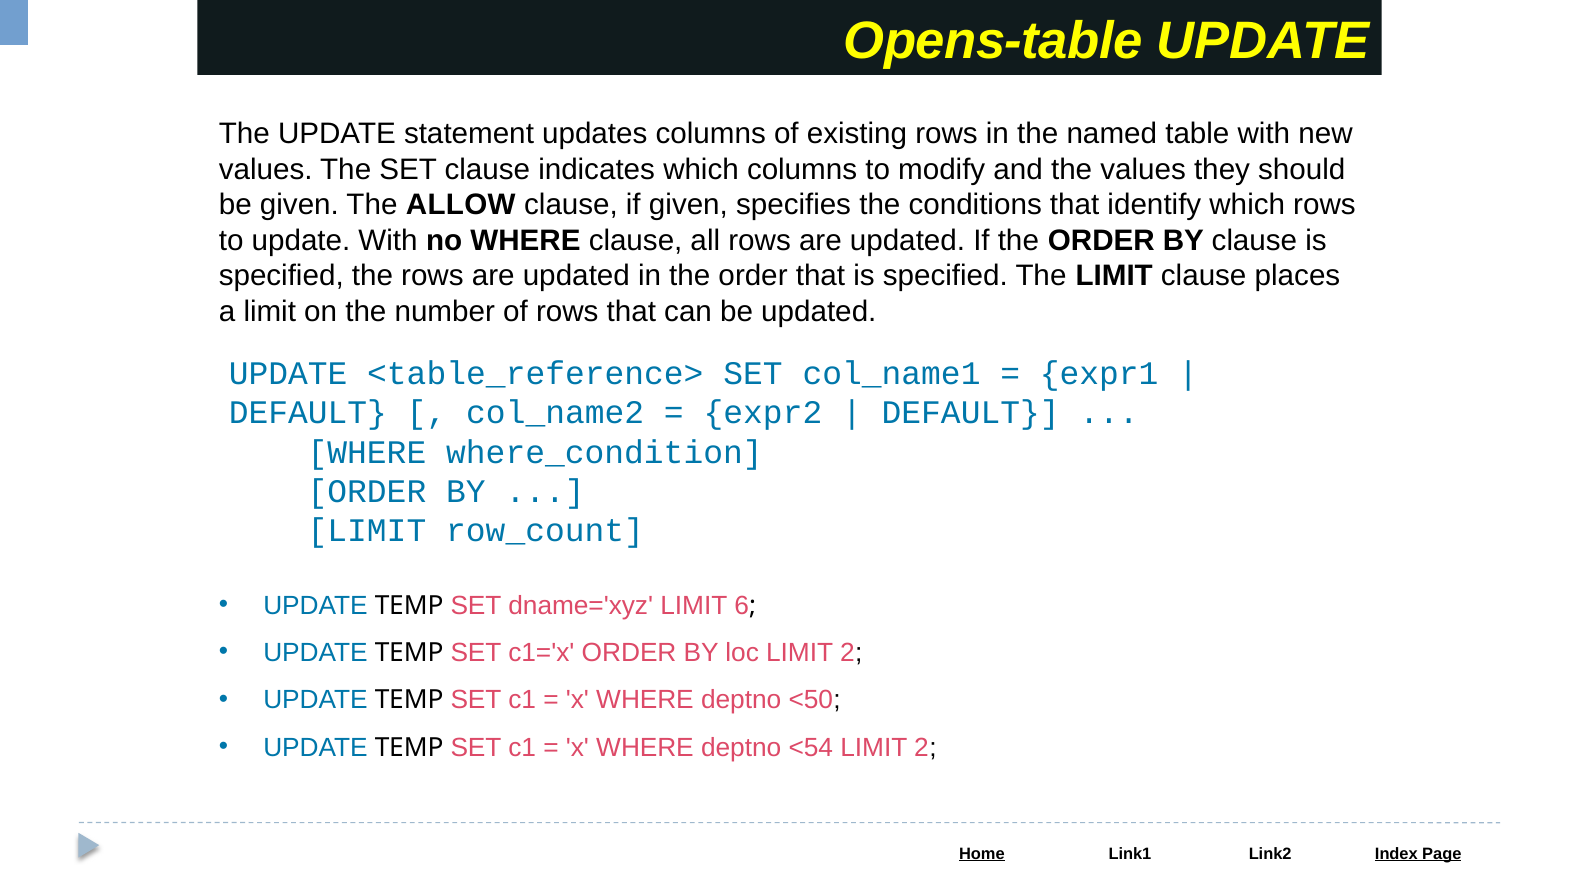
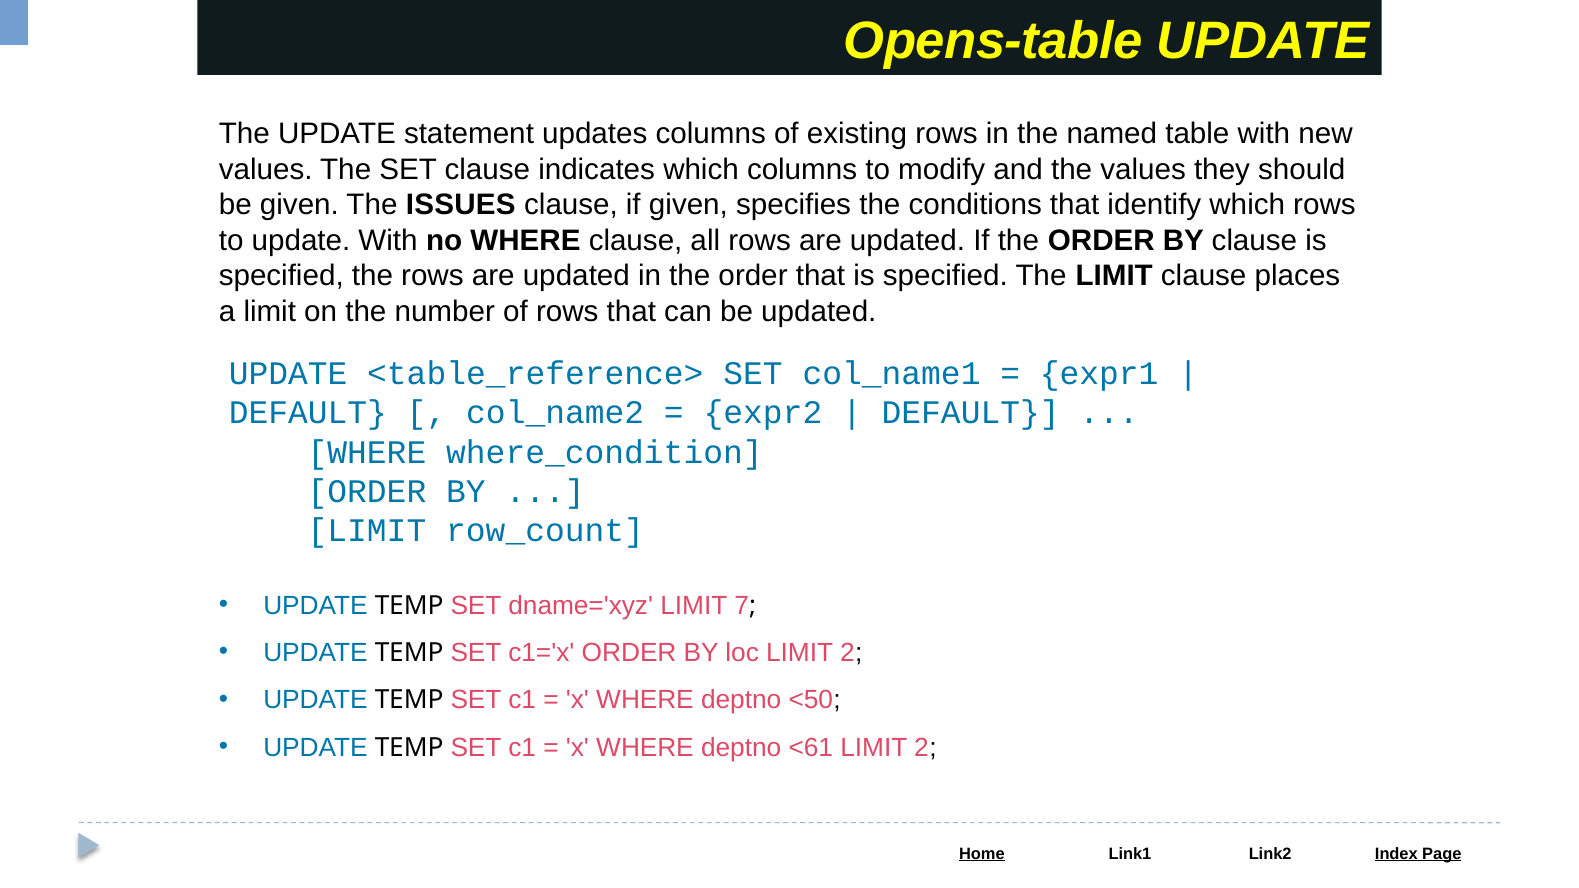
ALLOW: ALLOW -> ISSUES
6: 6 -> 7
<54: <54 -> <61
